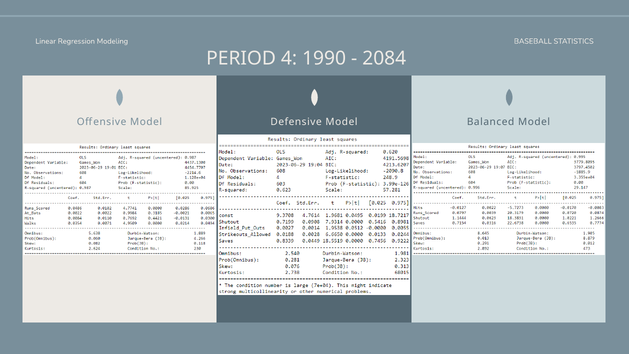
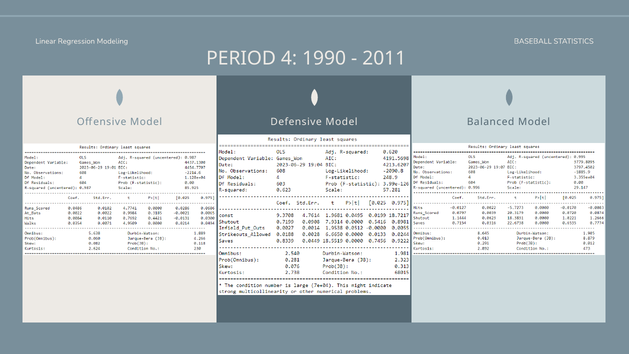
2084: 2084 -> 2011
